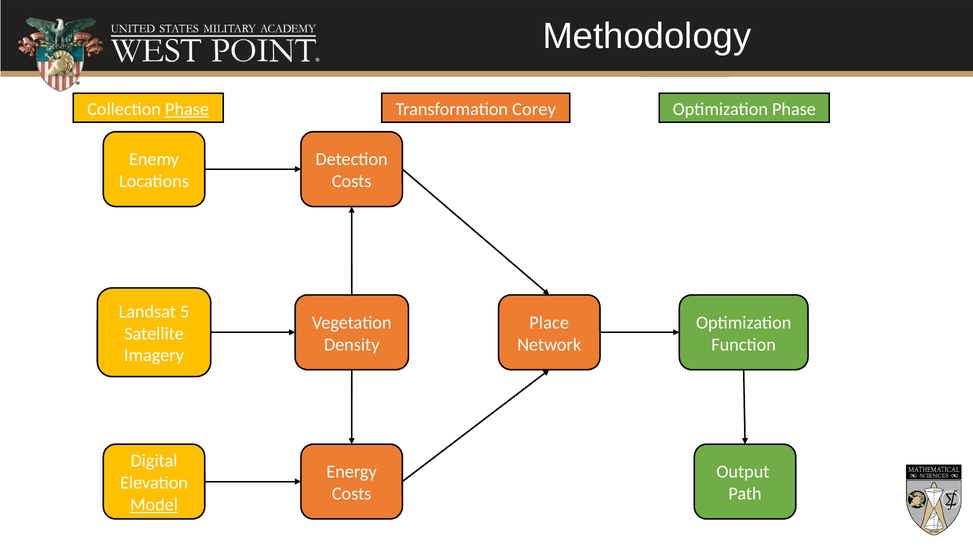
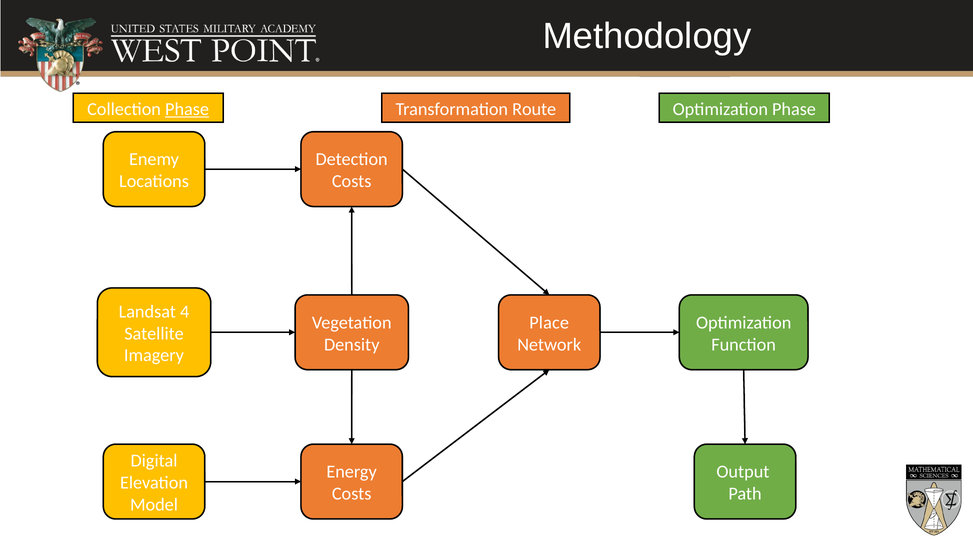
Corey: Corey -> Route
5: 5 -> 4
Model underline: present -> none
